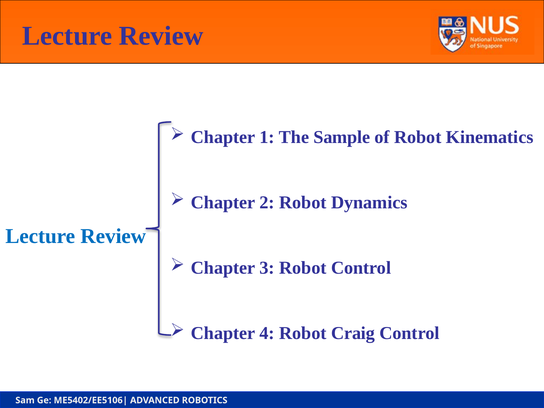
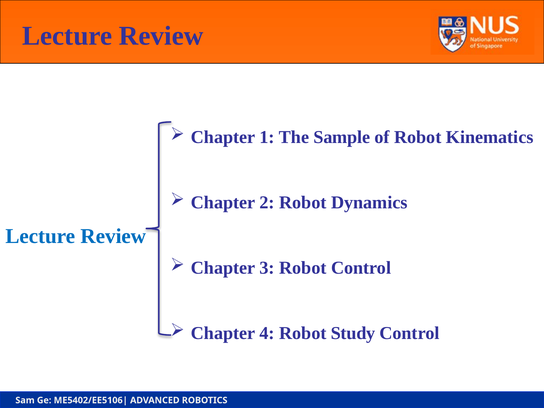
Craig: Craig -> Study
